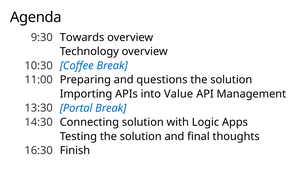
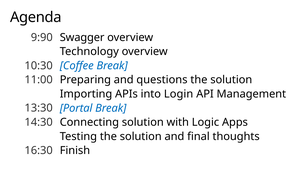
9:30: 9:30 -> 9:90
Towards: Towards -> Swagger
Value: Value -> Login
